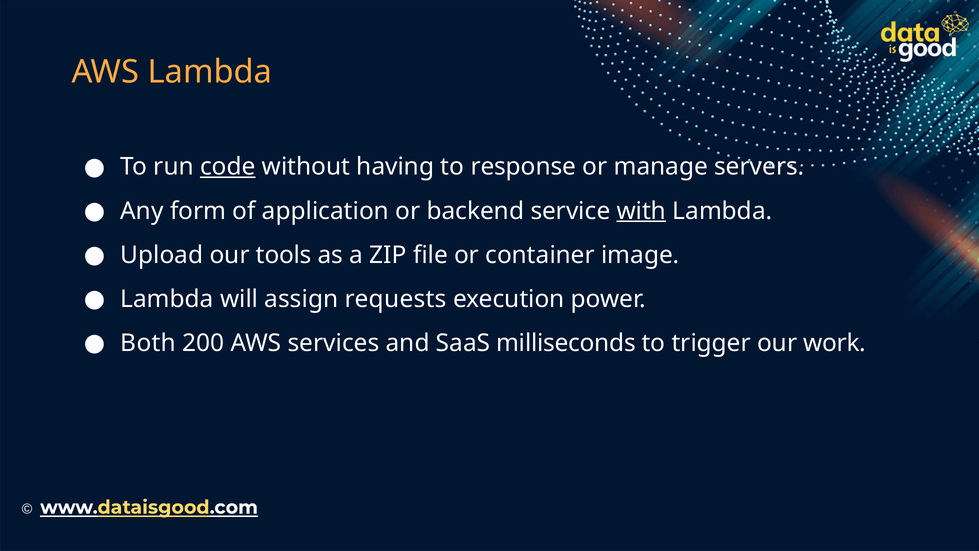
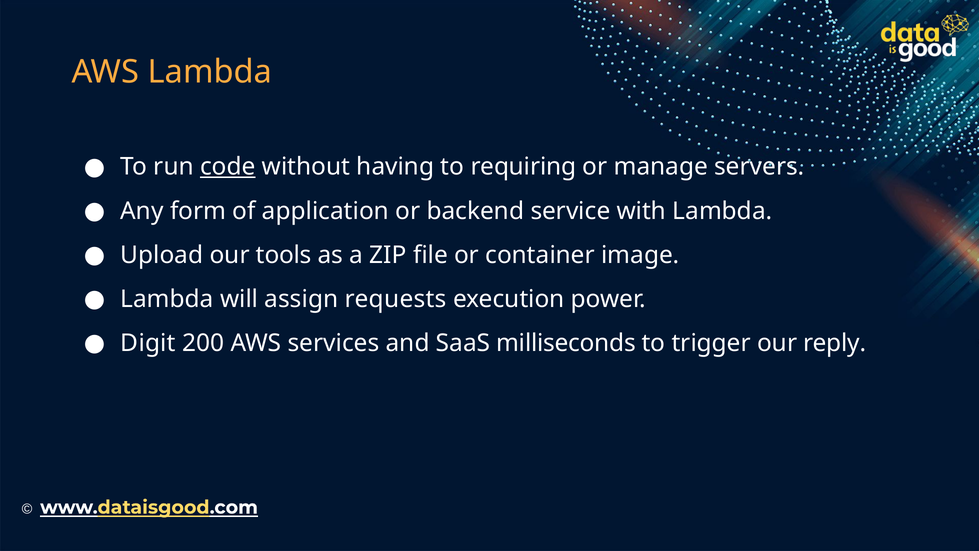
response: response -> requiring
with underline: present -> none
Both: Both -> Digit
work: work -> reply
